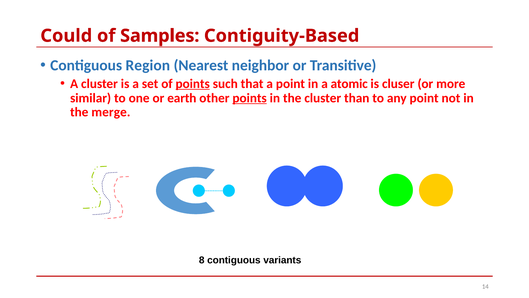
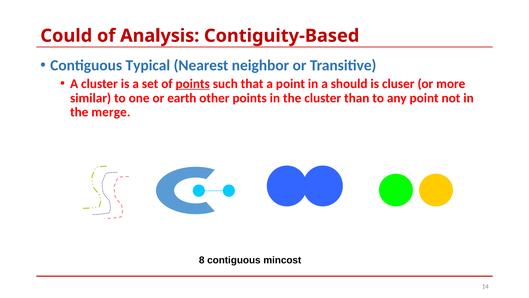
Samples: Samples -> Analysis
Region: Region -> Typical
atomic: atomic -> should
points at (250, 98) underline: present -> none
variants: variants -> mincost
